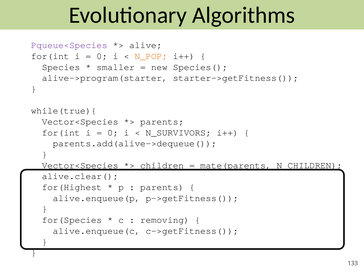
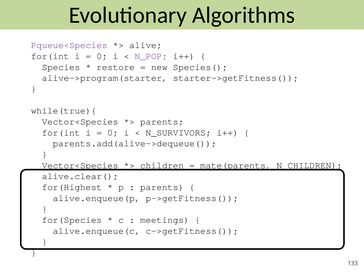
N_POP colour: orange -> purple
smaller: smaller -> restore
removing: removing -> meetings
